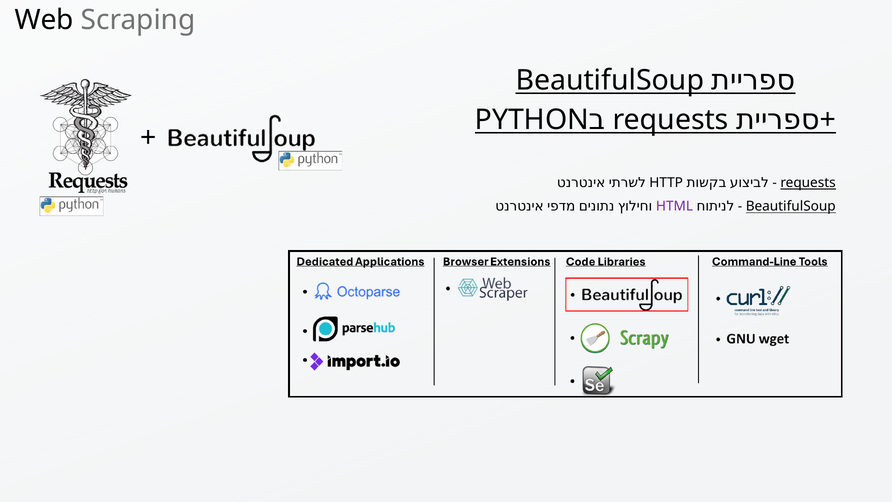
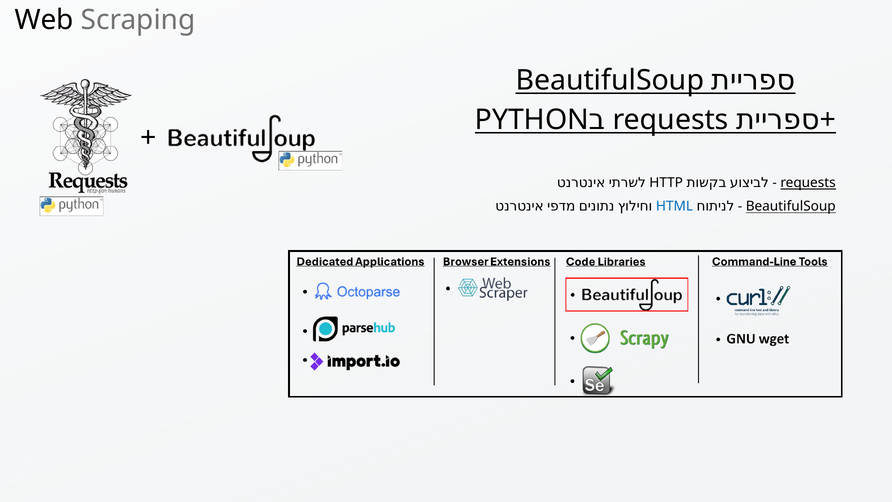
HTML colour: purple -> blue
